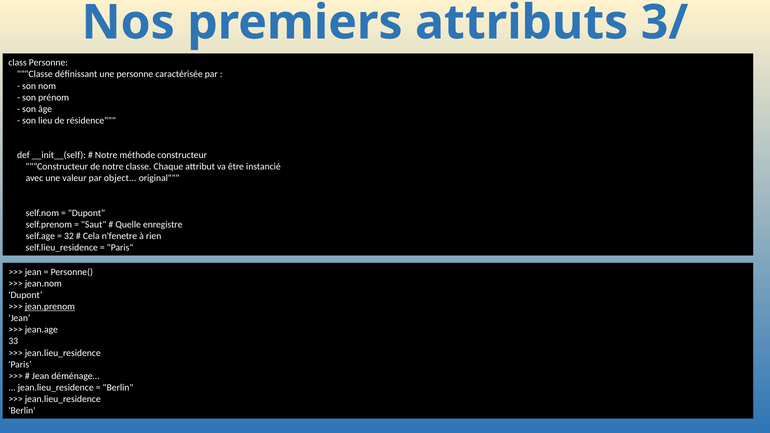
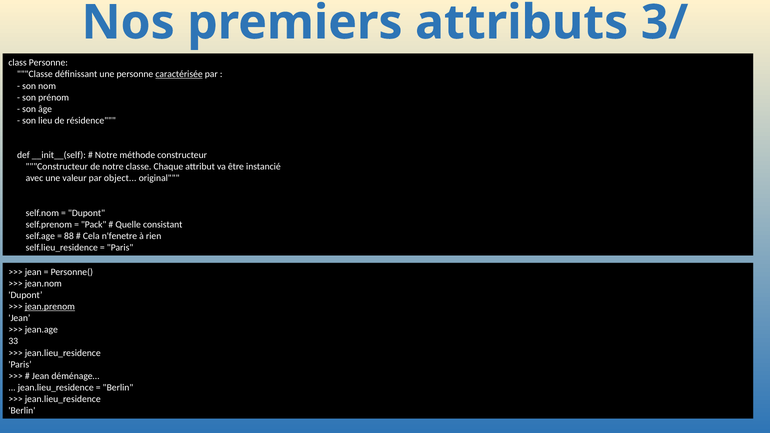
caractérisée underline: none -> present
Saut: Saut -> Pack
enregistre: enregistre -> consistant
32: 32 -> 88
